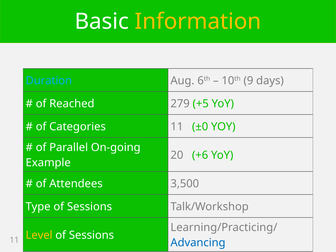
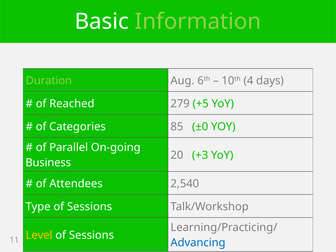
Information colour: yellow -> light green
Duration colour: light blue -> light green
9: 9 -> 4
Categories 11: 11 -> 85
+6: +6 -> +3
Example: Example -> Business
3,500: 3,500 -> 2,540
